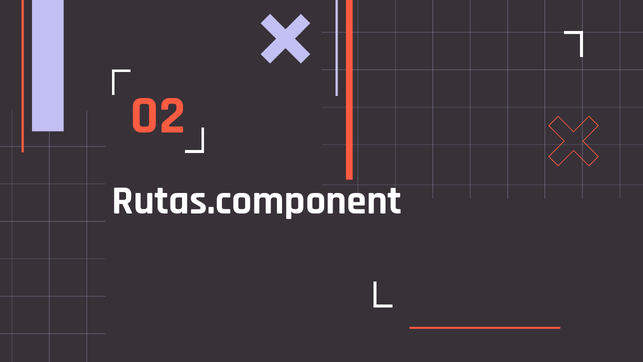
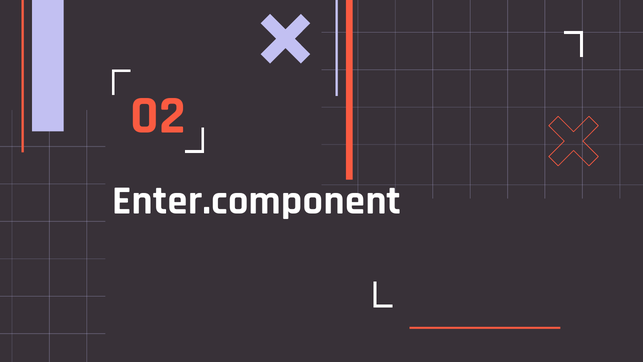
Rutas.component: Rutas.component -> Enter.component
